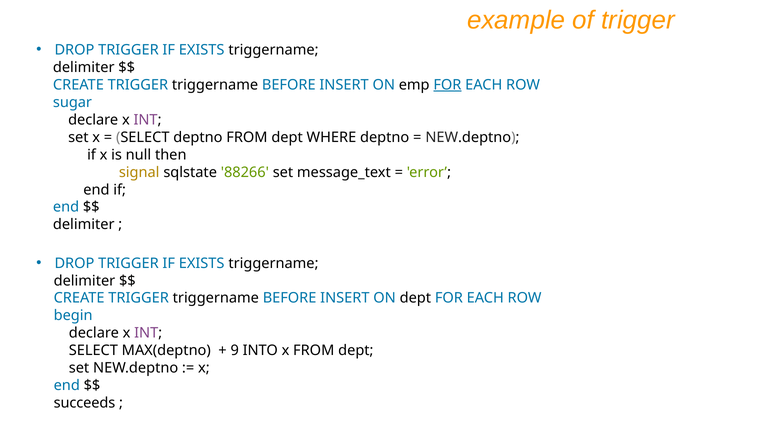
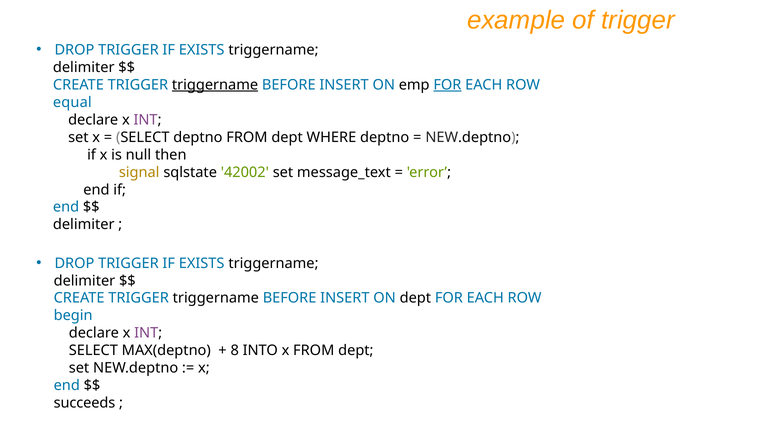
triggername at (215, 85) underline: none -> present
sugar: sugar -> equal
88266: 88266 -> 42002
9: 9 -> 8
